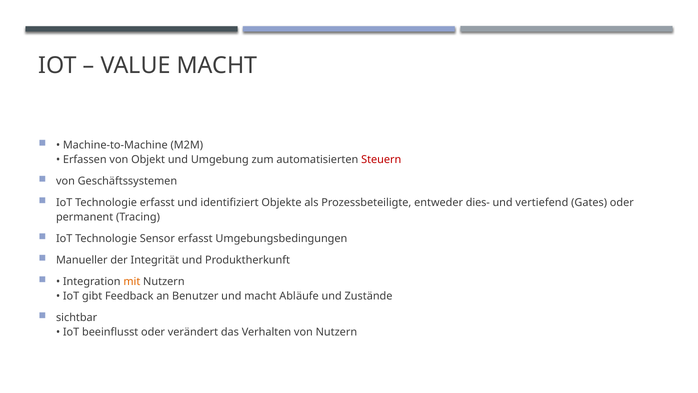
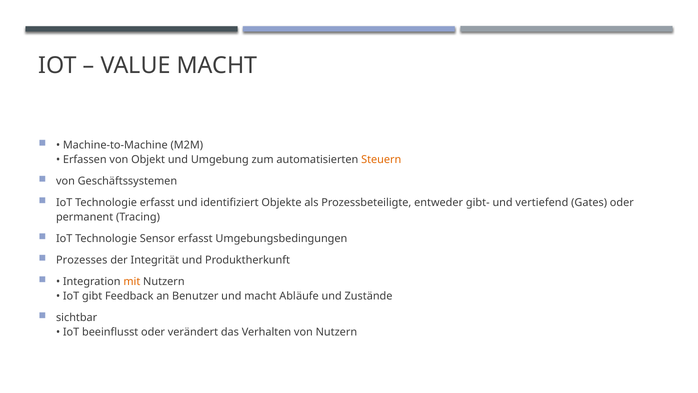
Steuern colour: red -> orange
dies-: dies- -> gibt-
Manueller: Manueller -> Prozesses
